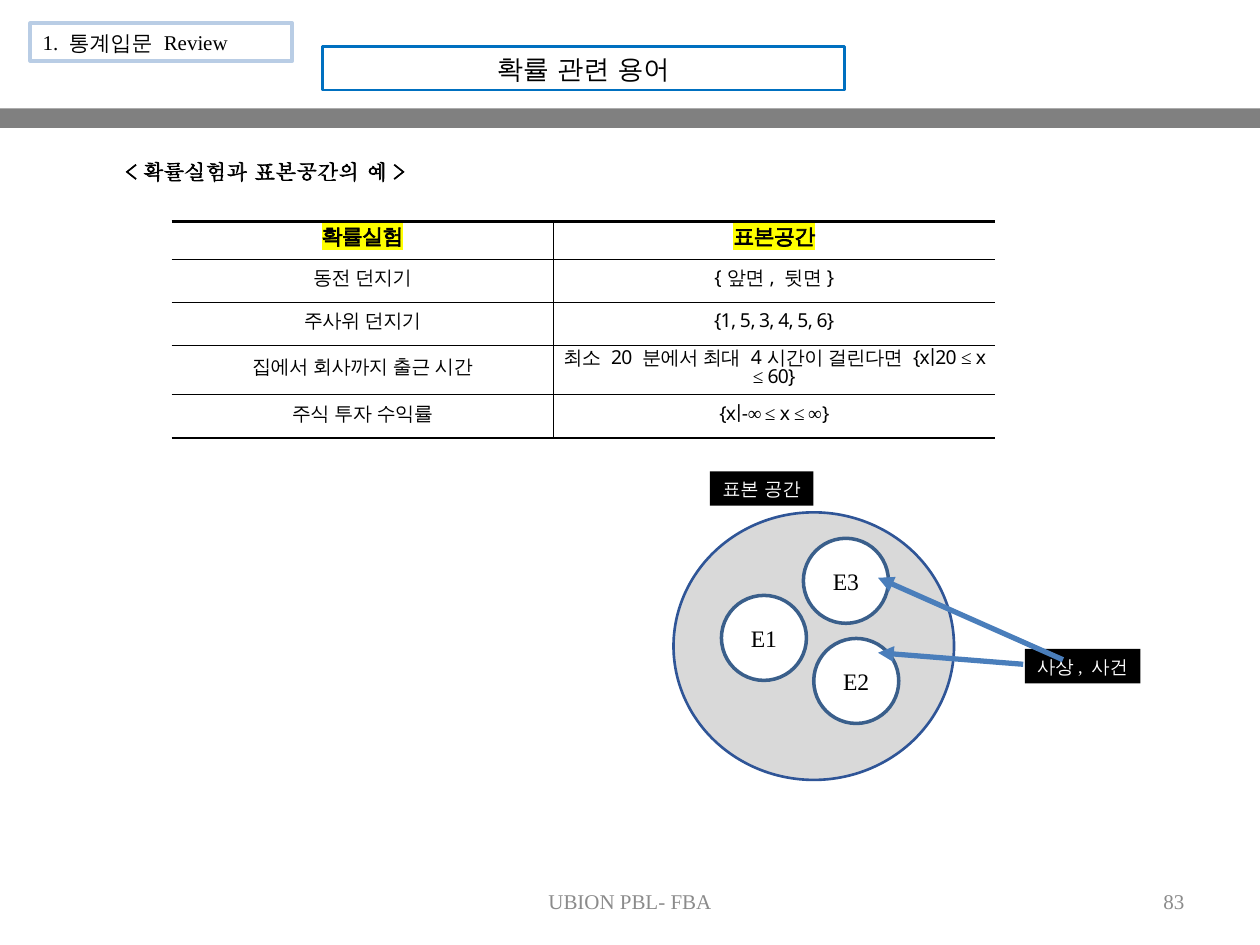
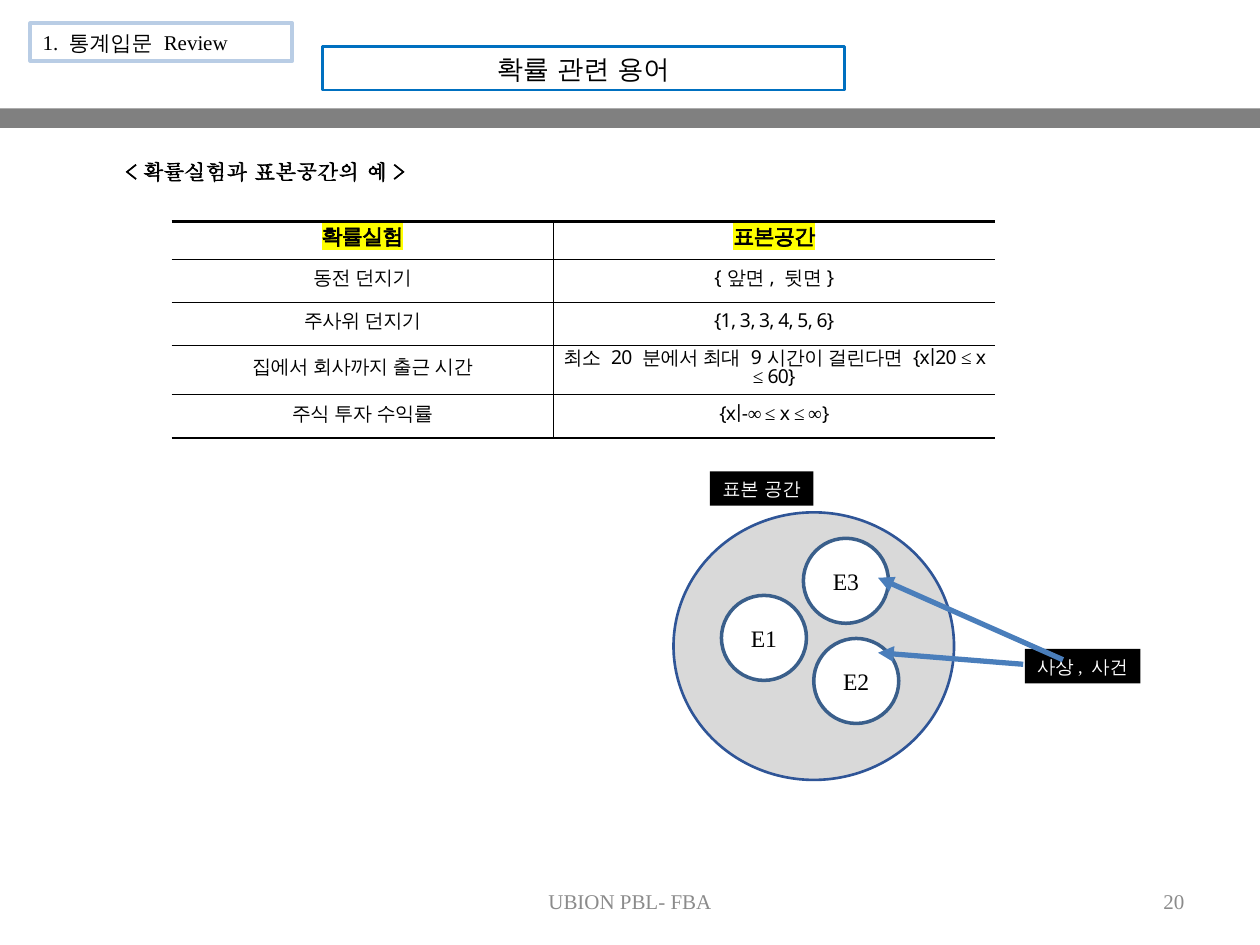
1 5: 5 -> 3
4 at (756, 358): 4 -> 9
FBA 83: 83 -> 20
